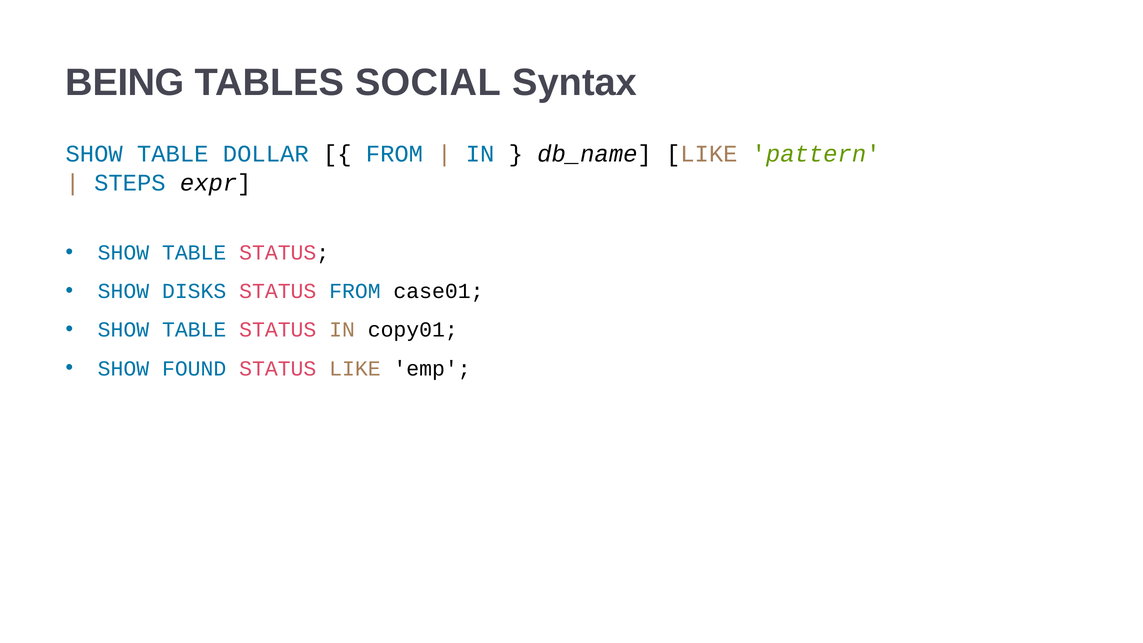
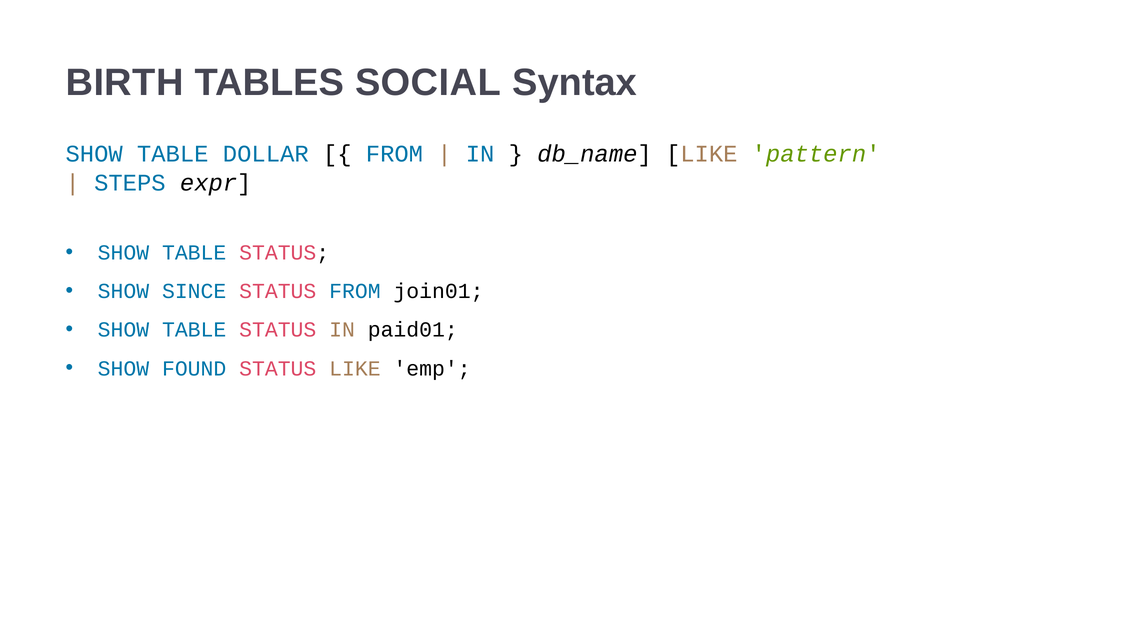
BEING: BEING -> BIRTH
DISKS: DISKS -> SINCE
case01: case01 -> join01
copy01: copy01 -> paid01
